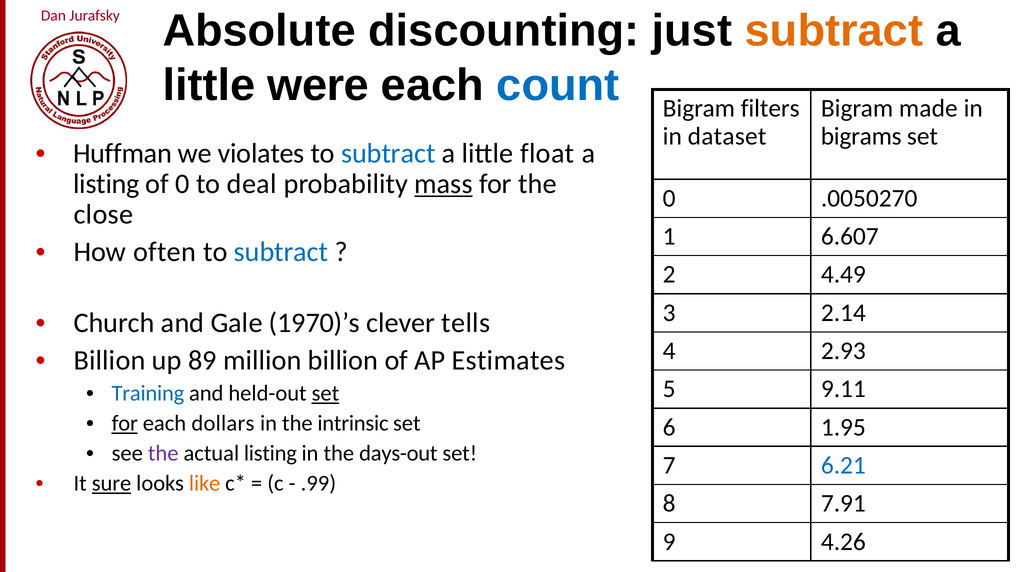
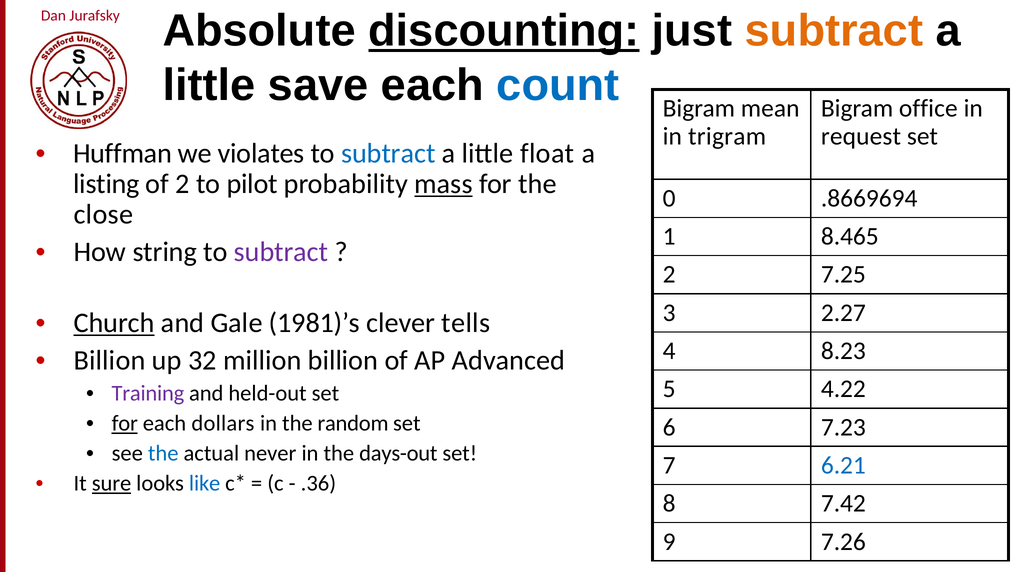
discounting underline: none -> present
were: were -> save
filters: filters -> mean
made: made -> office
dataset: dataset -> trigram
bigrams: bigrams -> request
of 0: 0 -> 2
deal: deal -> pilot
.0050270: .0050270 -> .8669694
6.607: 6.607 -> 8.465
often: often -> string
subtract at (281, 252) colour: blue -> purple
4.49: 4.49 -> 7.25
2.14: 2.14 -> 2.27
Church underline: none -> present
1970)’s: 1970)’s -> 1981)’s
2.93: 2.93 -> 8.23
89: 89 -> 32
Estimates: Estimates -> Advanced
9.11: 9.11 -> 4.22
Training colour: blue -> purple
set at (325, 393) underline: present -> none
intrinsic: intrinsic -> random
1.95: 1.95 -> 7.23
the at (163, 453) colour: purple -> blue
actual listing: listing -> never
like colour: orange -> blue
.99: .99 -> .36
7.91: 7.91 -> 7.42
4.26: 4.26 -> 7.26
